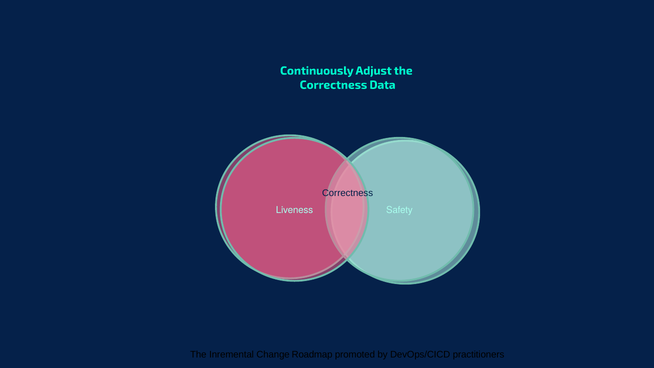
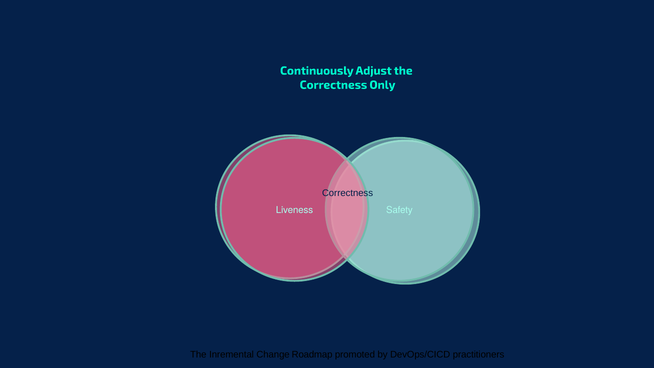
Data: Data -> Only
